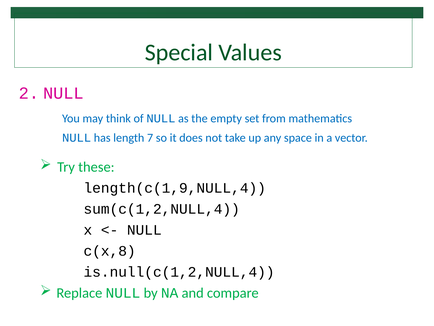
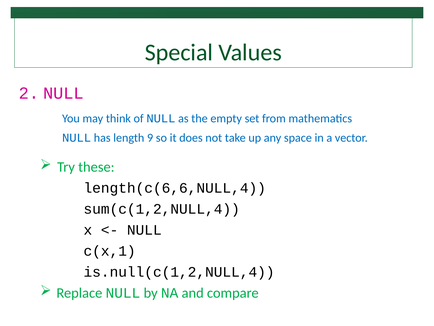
7: 7 -> 9
length(c(1,9,NULL,4: length(c(1,9,NULL,4 -> length(c(6,6,NULL,4
c(x,8: c(x,8 -> c(x,1
